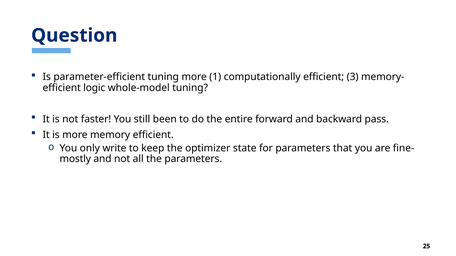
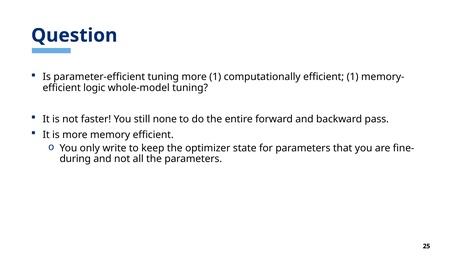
efficient 3: 3 -> 1
been: been -> none
mostly: mostly -> during
